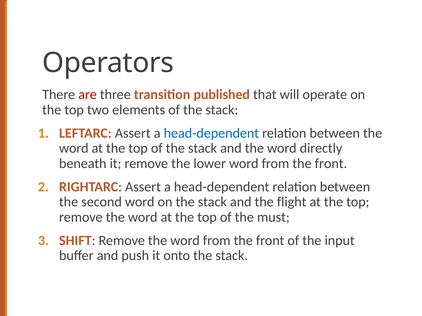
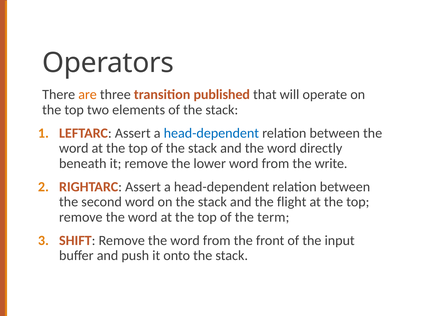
are colour: red -> orange
front at (331, 164): front -> write
must: must -> term
